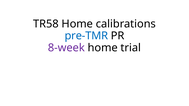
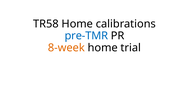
8-week colour: purple -> orange
